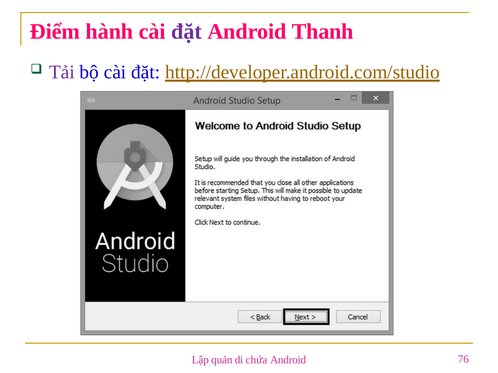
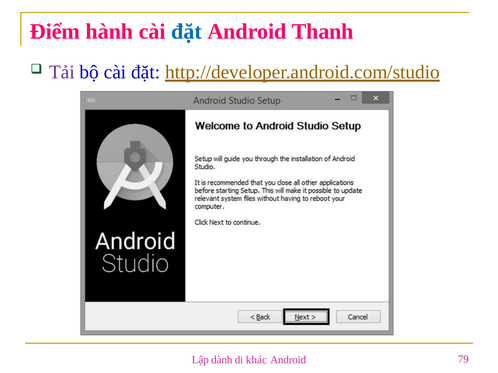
đặt at (186, 32) colour: purple -> blue
quản: quản -> dành
chứa: chứa -> khác
76: 76 -> 79
